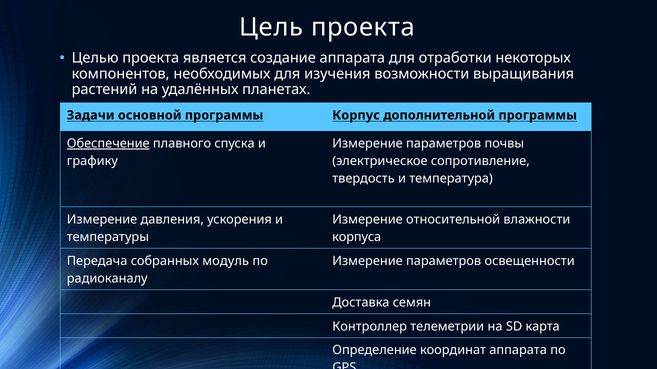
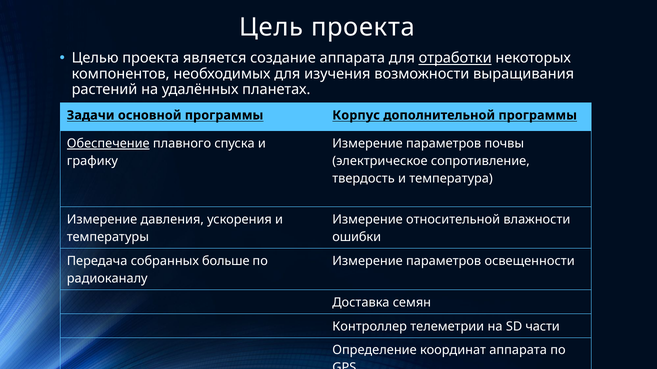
отработки underline: none -> present
корпуса: корпуса -> ошибки
модуль: модуль -> больше
карта: карта -> части
